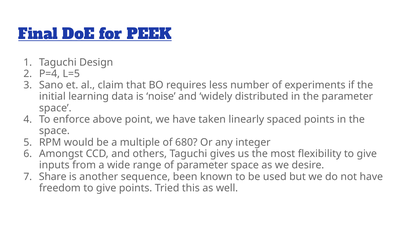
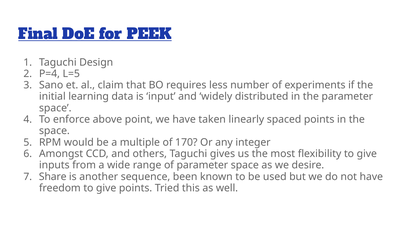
noise: noise -> input
680: 680 -> 170
